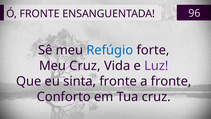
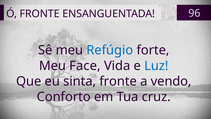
Meu Cruz: Cruz -> Face
Luz colour: purple -> blue
a fronte: fronte -> vendo
